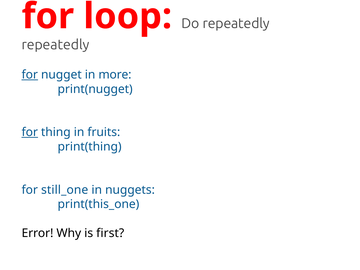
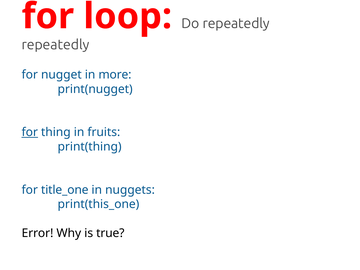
for at (30, 75) underline: present -> none
still_one: still_one -> title_one
first: first -> true
